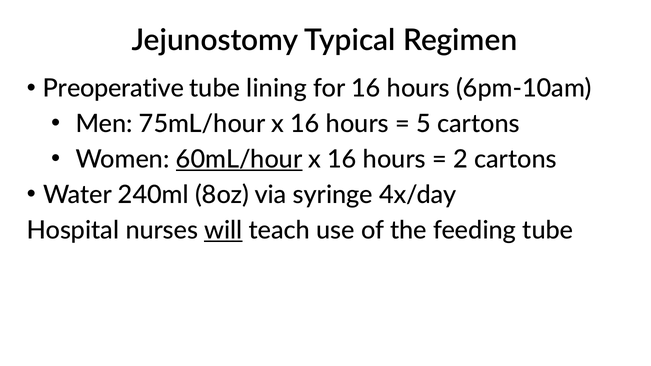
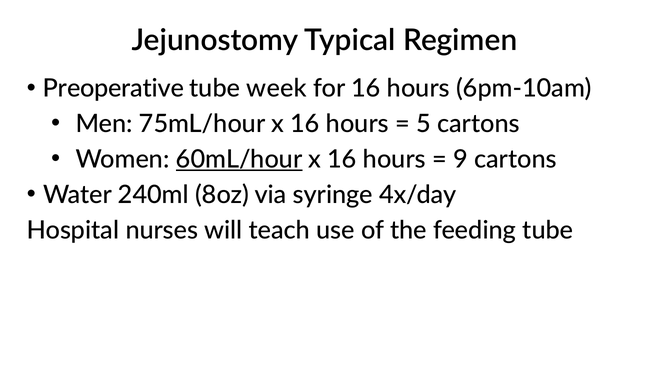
lining: lining -> week
2: 2 -> 9
will underline: present -> none
